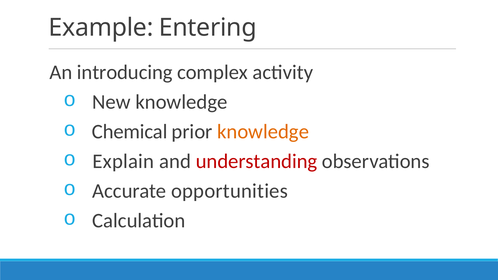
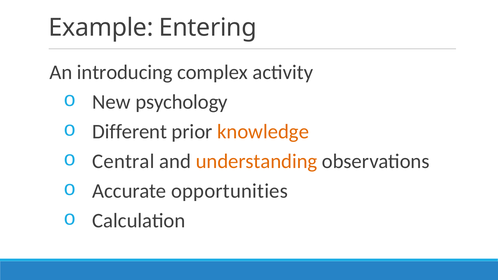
New knowledge: knowledge -> psychology
Chemical: Chemical -> Different
Explain: Explain -> Central
understanding colour: red -> orange
